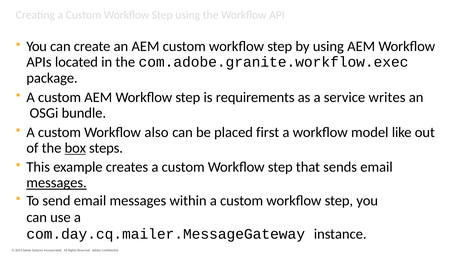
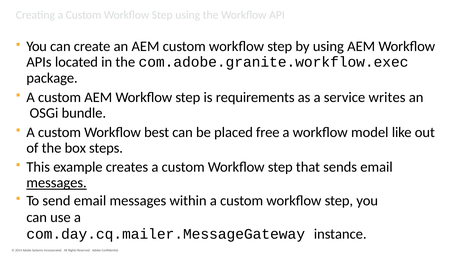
also: also -> best
first: first -> free
box underline: present -> none
